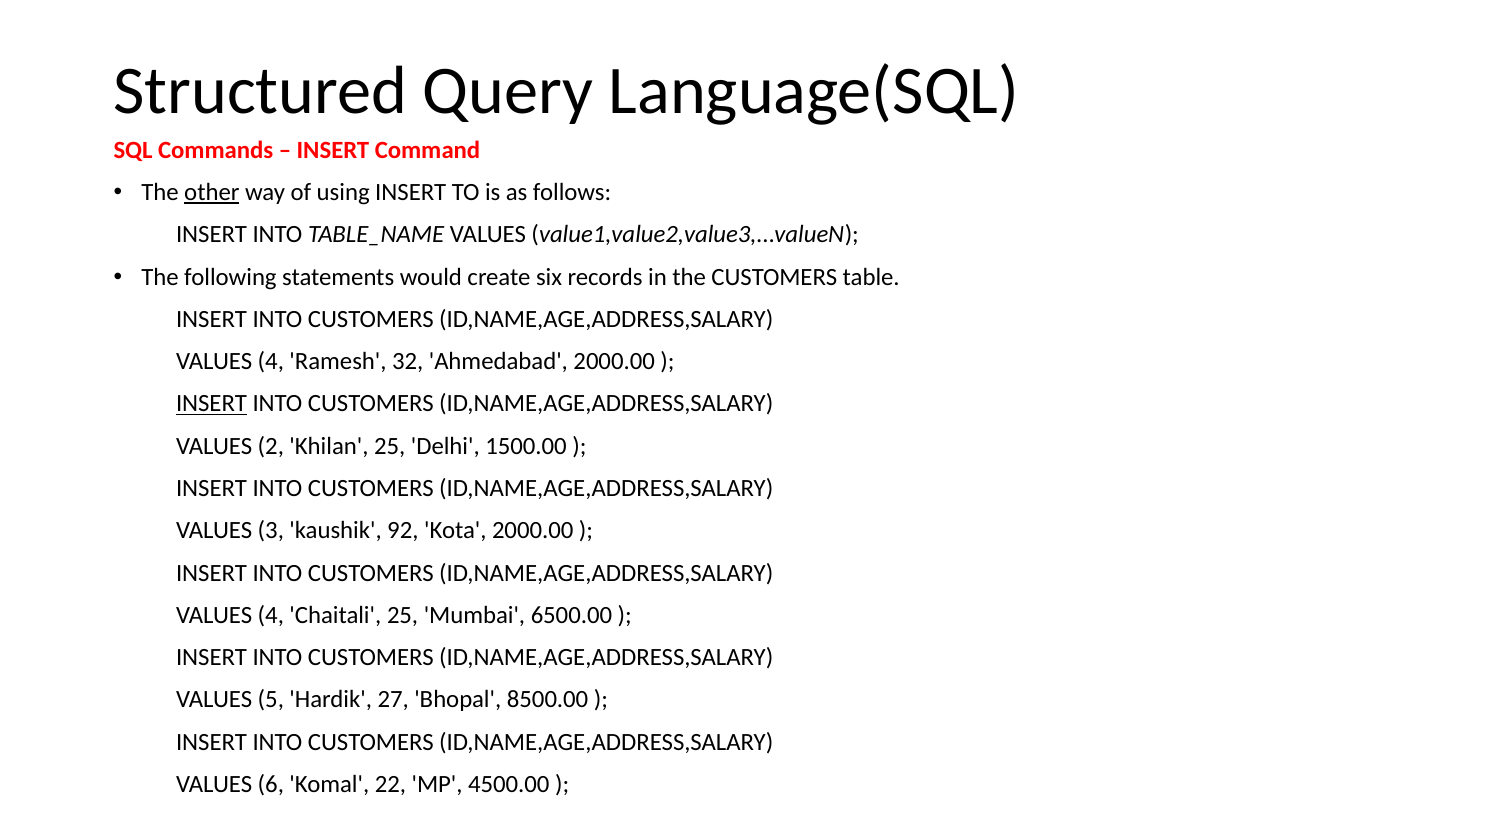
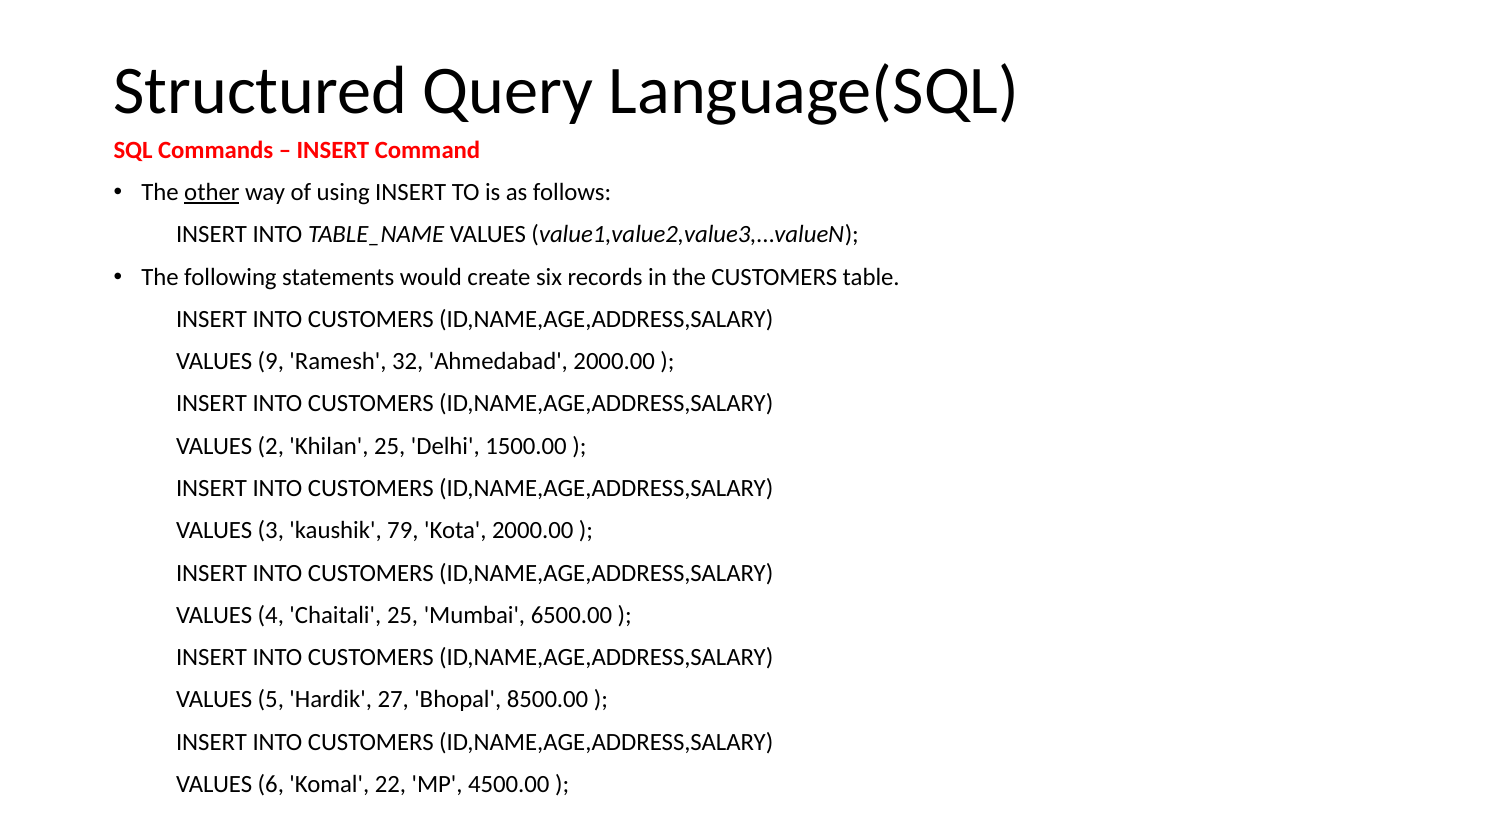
4 at (271, 362): 4 -> 9
INSERT at (212, 404) underline: present -> none
92: 92 -> 79
